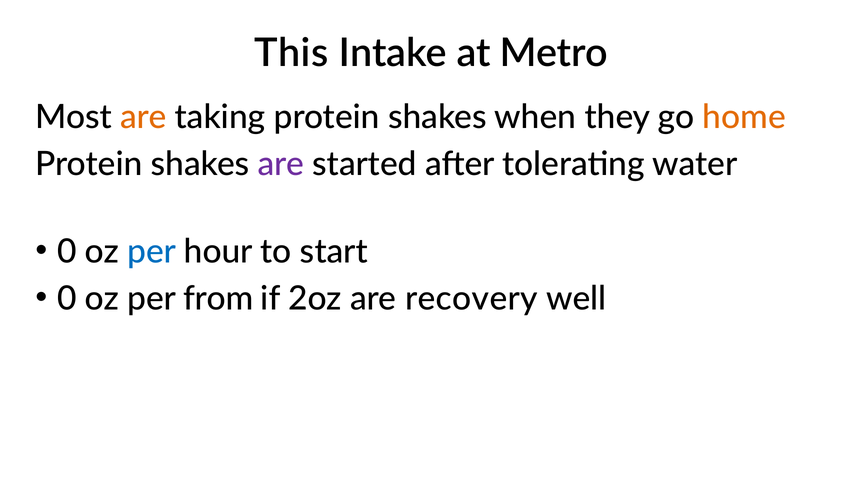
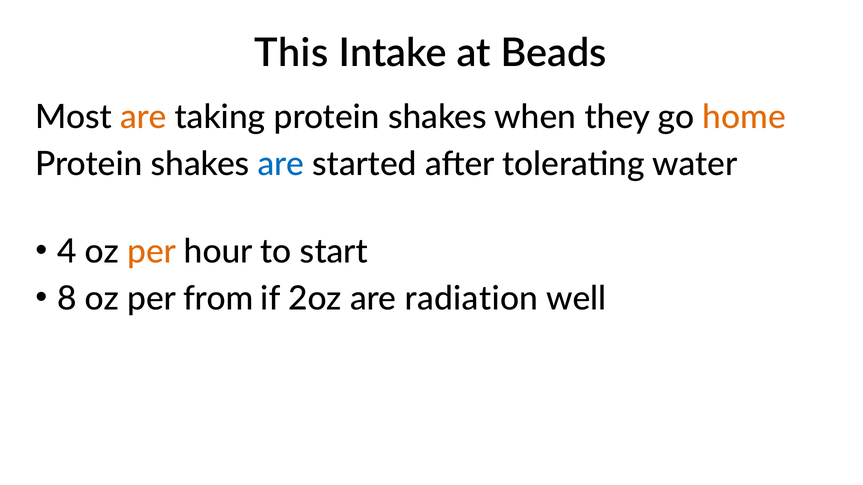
Metro: Metro -> Beads
are at (281, 164) colour: purple -> blue
0 at (67, 252): 0 -> 4
per at (152, 252) colour: blue -> orange
0 at (67, 299): 0 -> 8
recovery: recovery -> radiation
